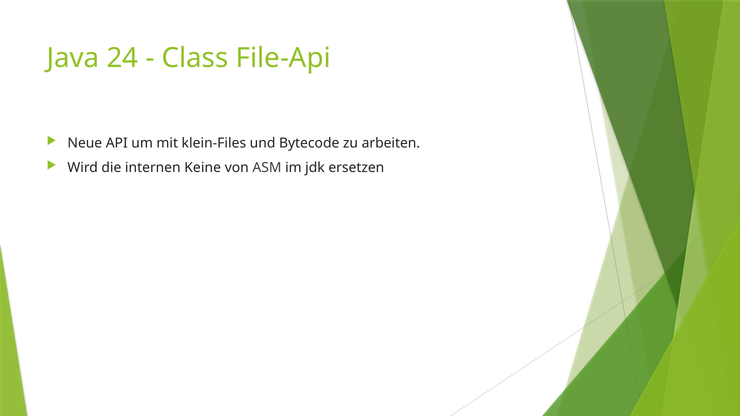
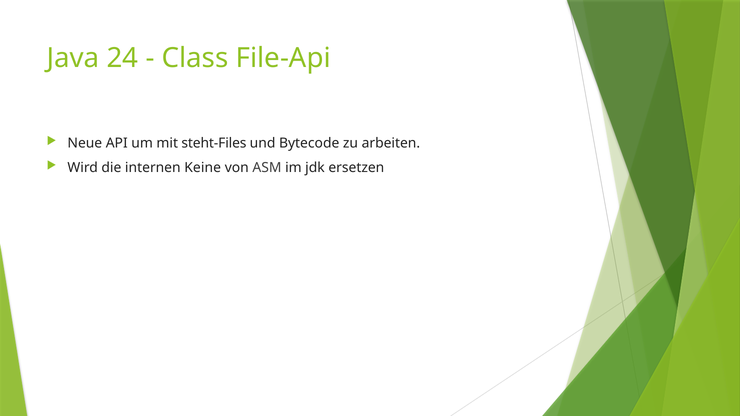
klein-Files: klein-Files -> steht-Files
